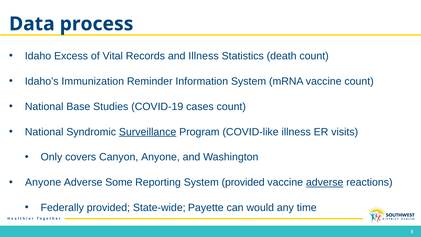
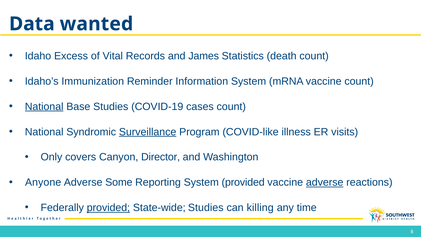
process: process -> wanted
and Illness: Illness -> James
National at (44, 107) underline: none -> present
Canyon Anyone: Anyone -> Director
provided at (108, 208) underline: none -> present
State-wide Payette: Payette -> Studies
would: would -> killing
